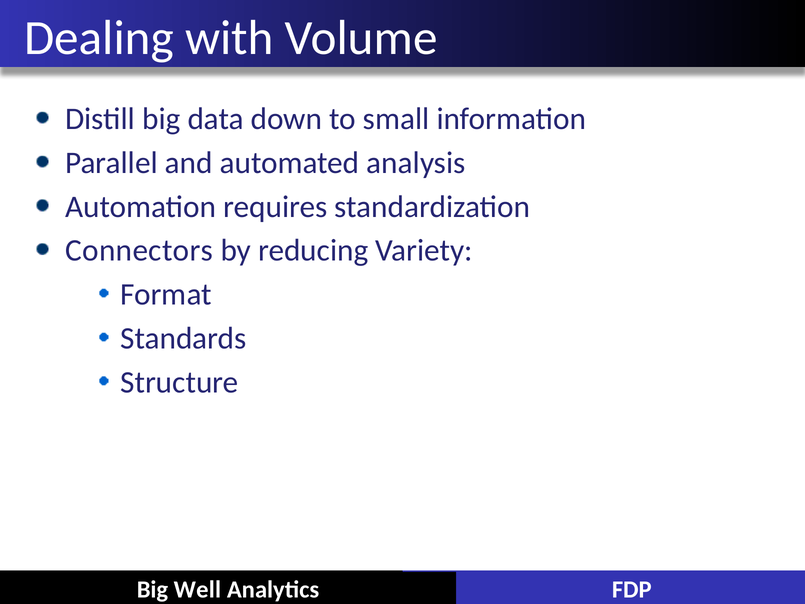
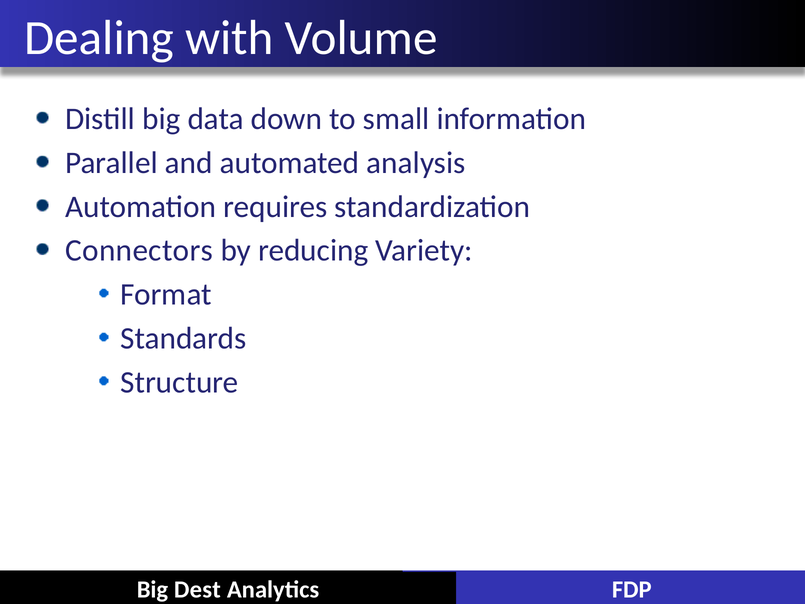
Well: Well -> Dest
